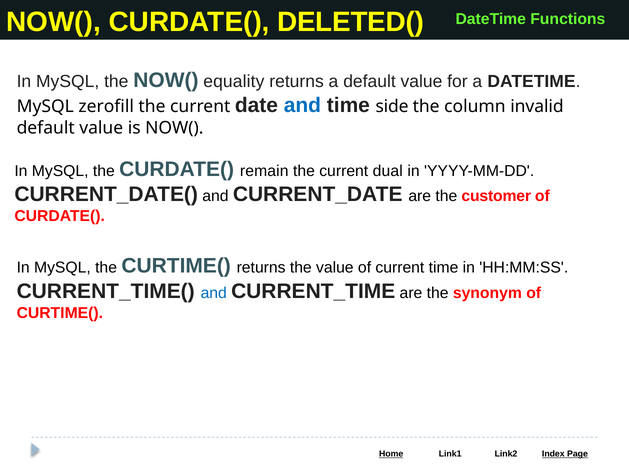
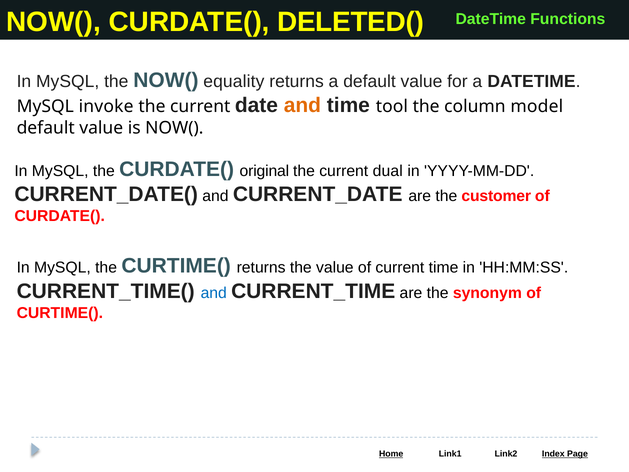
zerofill: zerofill -> invoke
and at (302, 105) colour: blue -> orange
side: side -> tool
invalid: invalid -> model
remain: remain -> original
